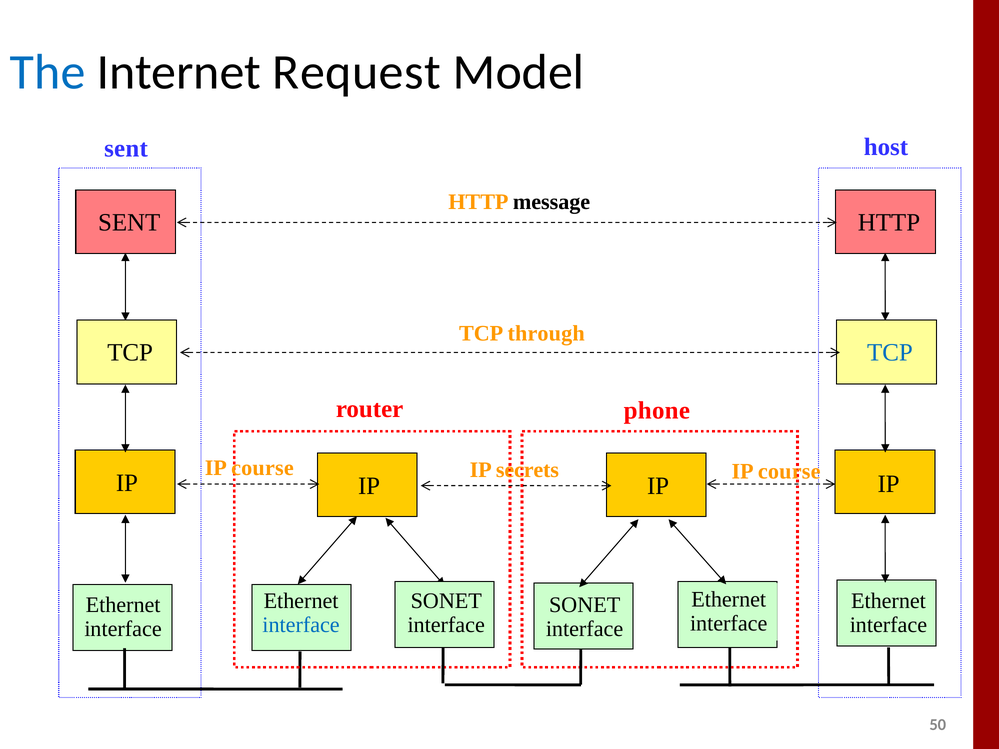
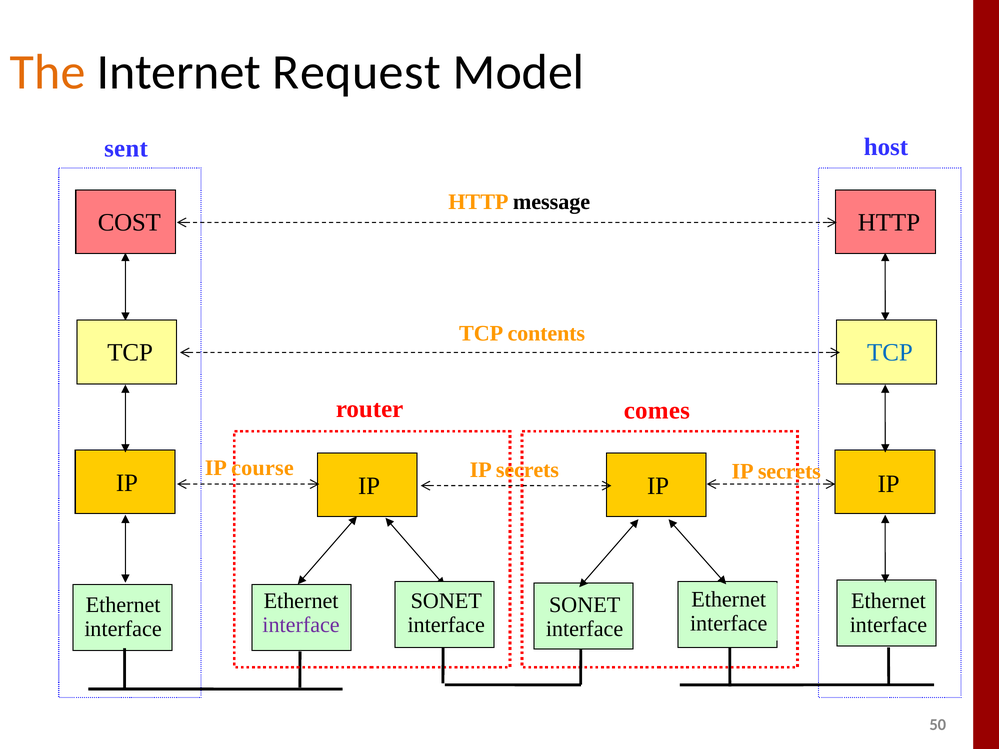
The colour: blue -> orange
SENT at (129, 223): SENT -> COST
through: through -> contents
phone: phone -> comes
course at (789, 471): course -> secrets
interface at (301, 625) colour: blue -> purple
